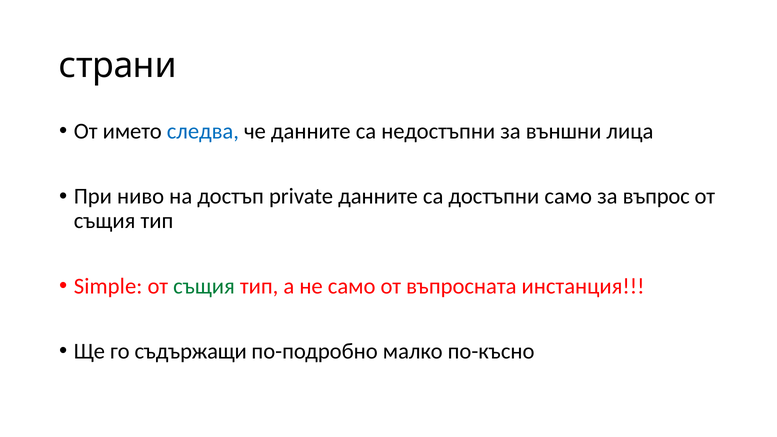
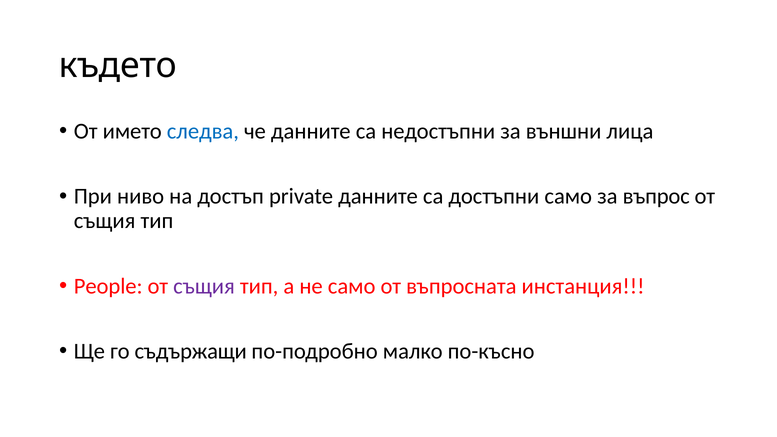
страни: страни -> където
Simple: Simple -> People
същия at (204, 286) colour: green -> purple
